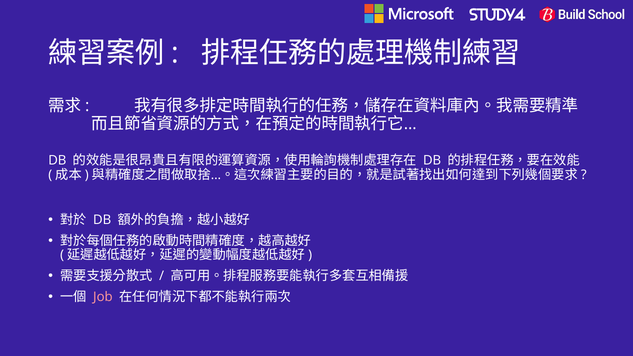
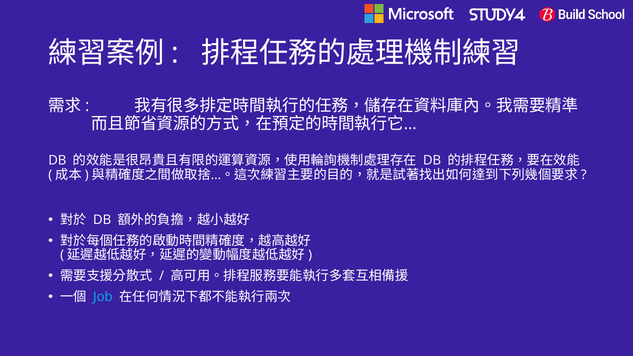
Job colour: pink -> light blue
